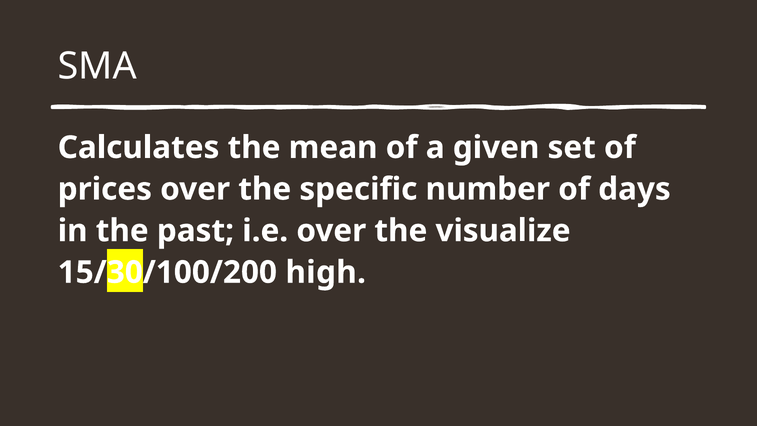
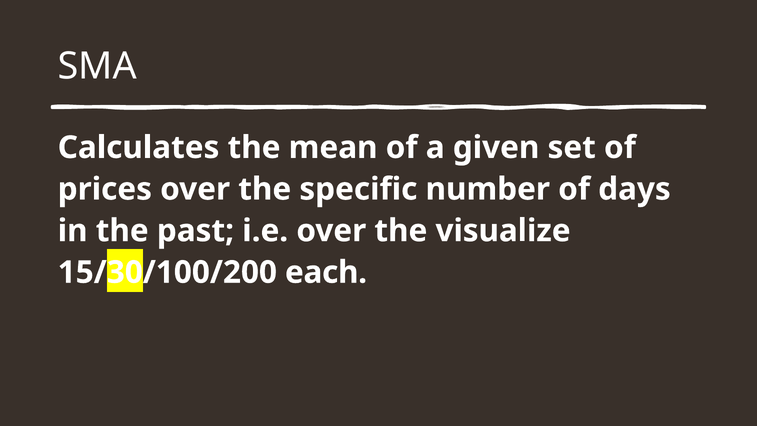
high: high -> each
